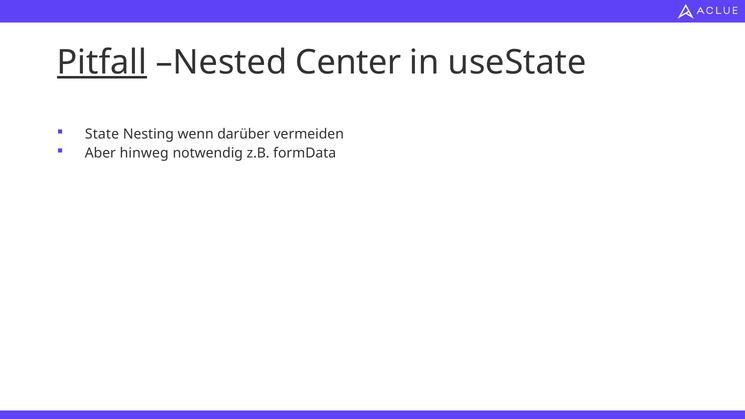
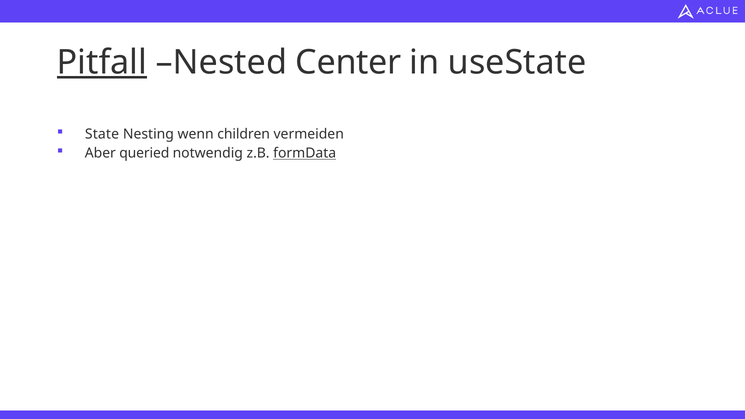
darüber: darüber -> children
hinweg: hinweg -> queried
formData underline: none -> present
